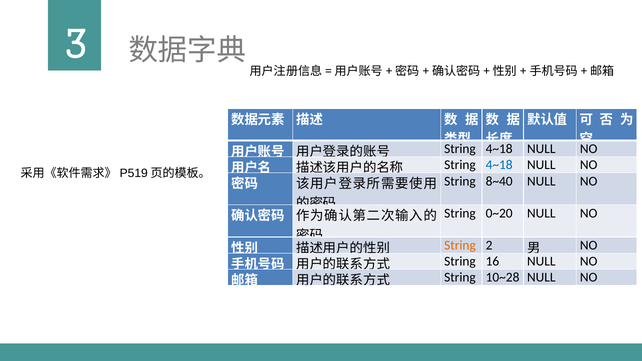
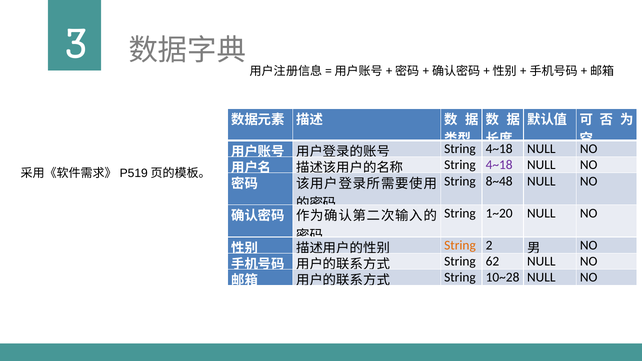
4~18 at (499, 165) colour: blue -> purple
8~40: 8~40 -> 8~48
0~20: 0~20 -> 1~20
16: 16 -> 62
